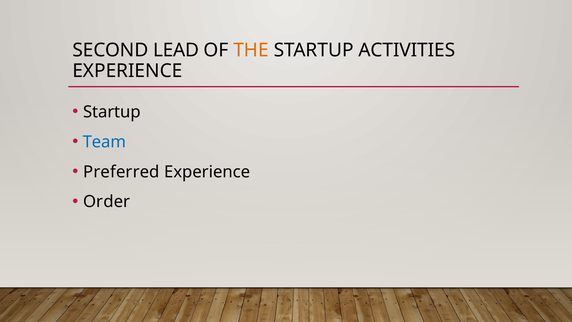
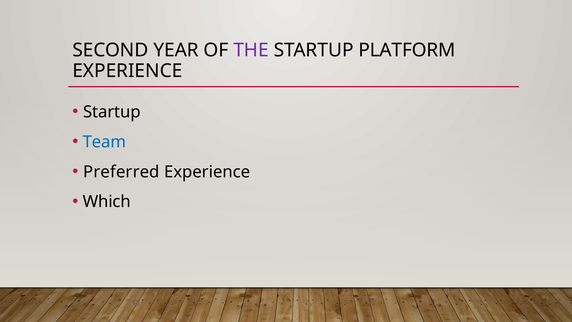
LEAD: LEAD -> YEAR
THE colour: orange -> purple
ACTIVITIES: ACTIVITIES -> PLATFORM
Order: Order -> Which
